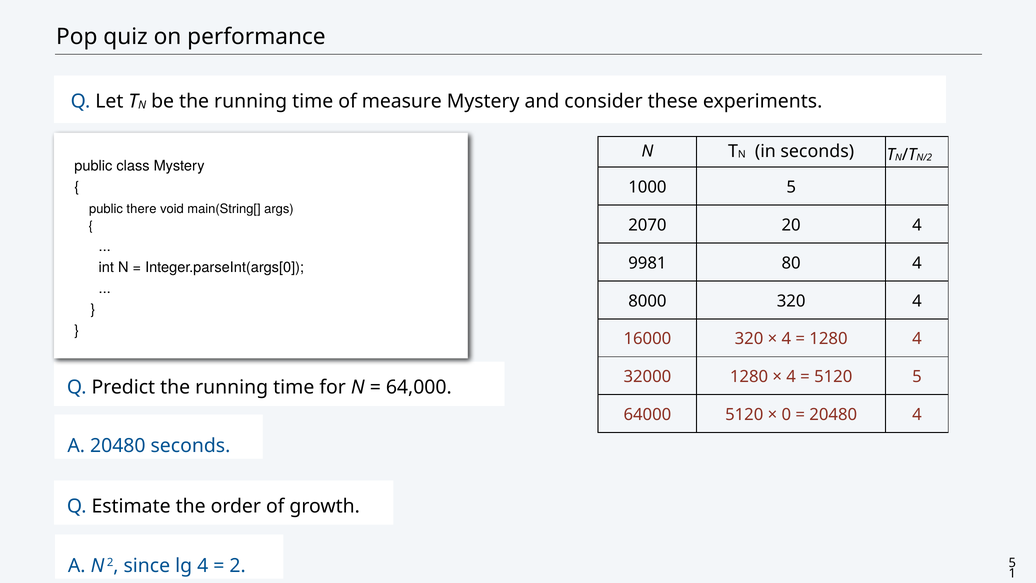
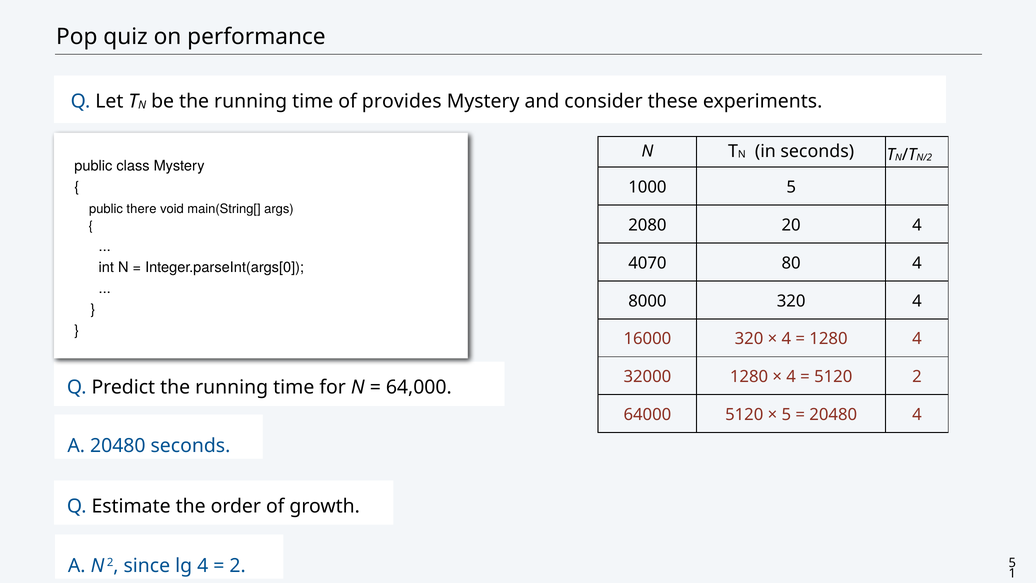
measure: measure -> provides
2070: 2070 -> 2080
9981: 9981 -> 4070
5120 5: 5 -> 2
0 at (786, 415): 0 -> 5
